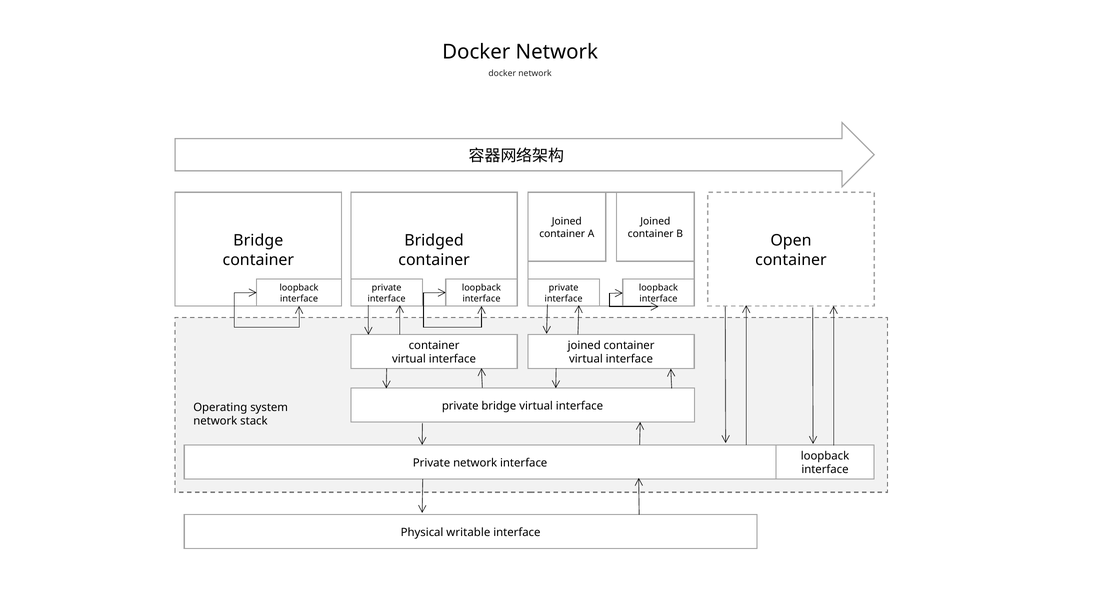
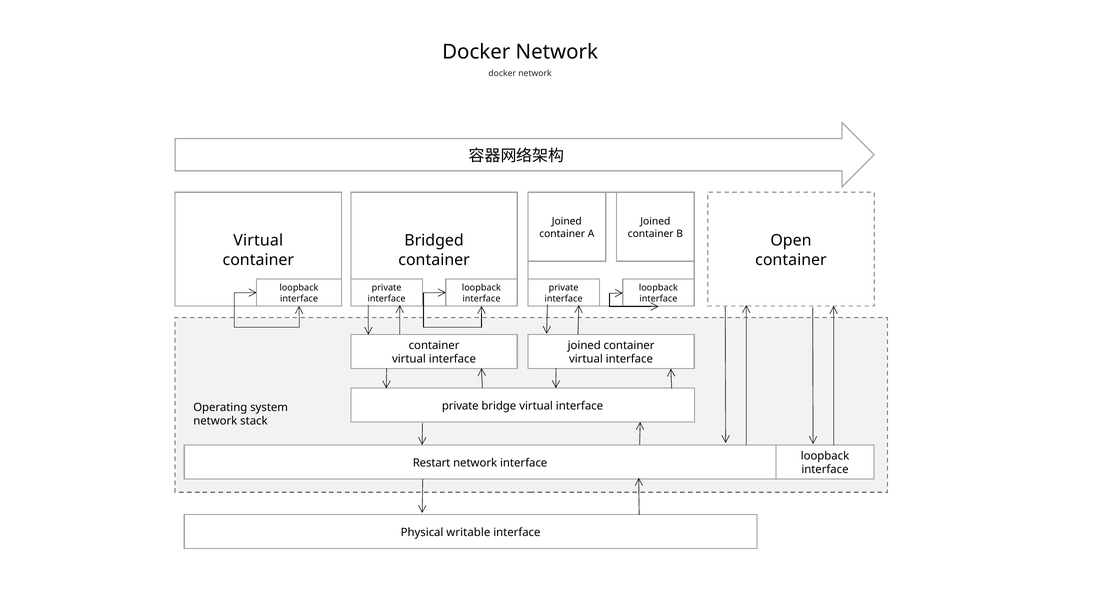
Bridge at (258, 241): Bridge -> Virtual
Private at (431, 463): Private -> Restart
